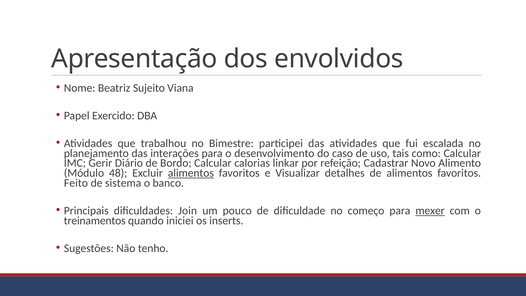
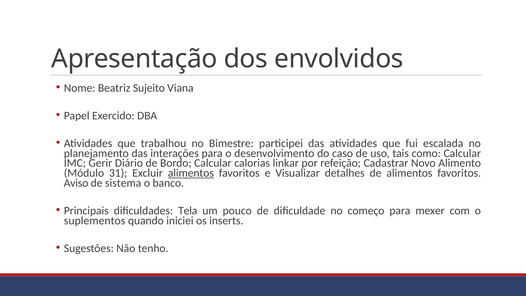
48: 48 -> 31
Feito: Feito -> Aviso
Join: Join -> Tela
mexer underline: present -> none
treinamentos: treinamentos -> suplementos
